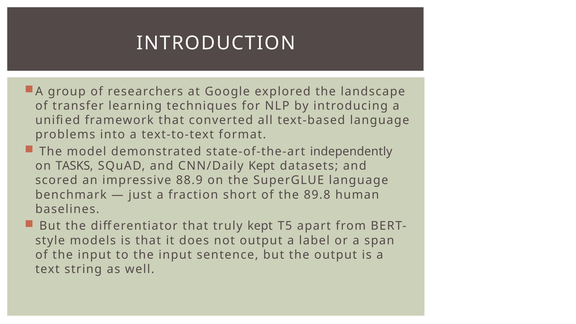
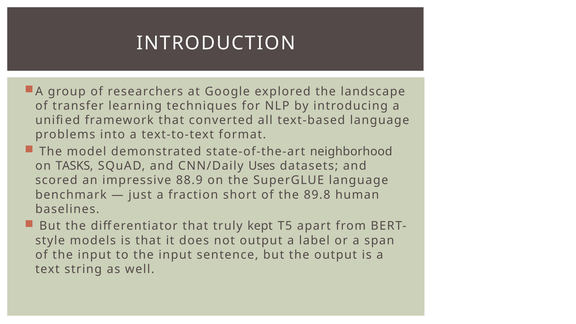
independently: independently -> neighborhood
CNN/Daily Kept: Kept -> Uses
